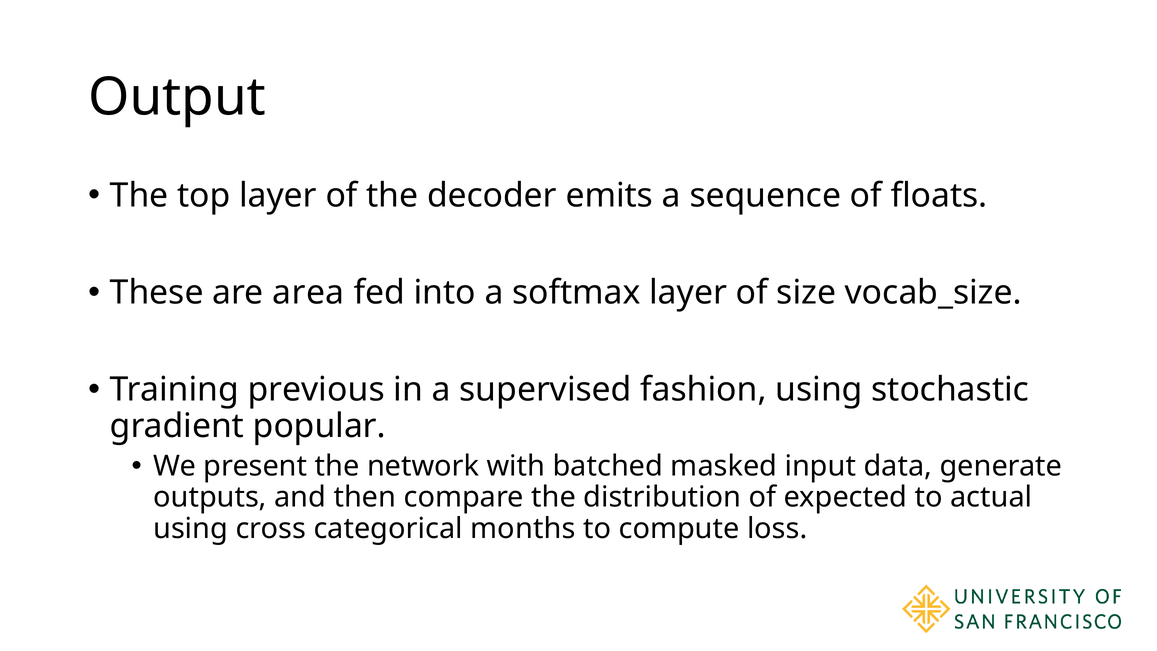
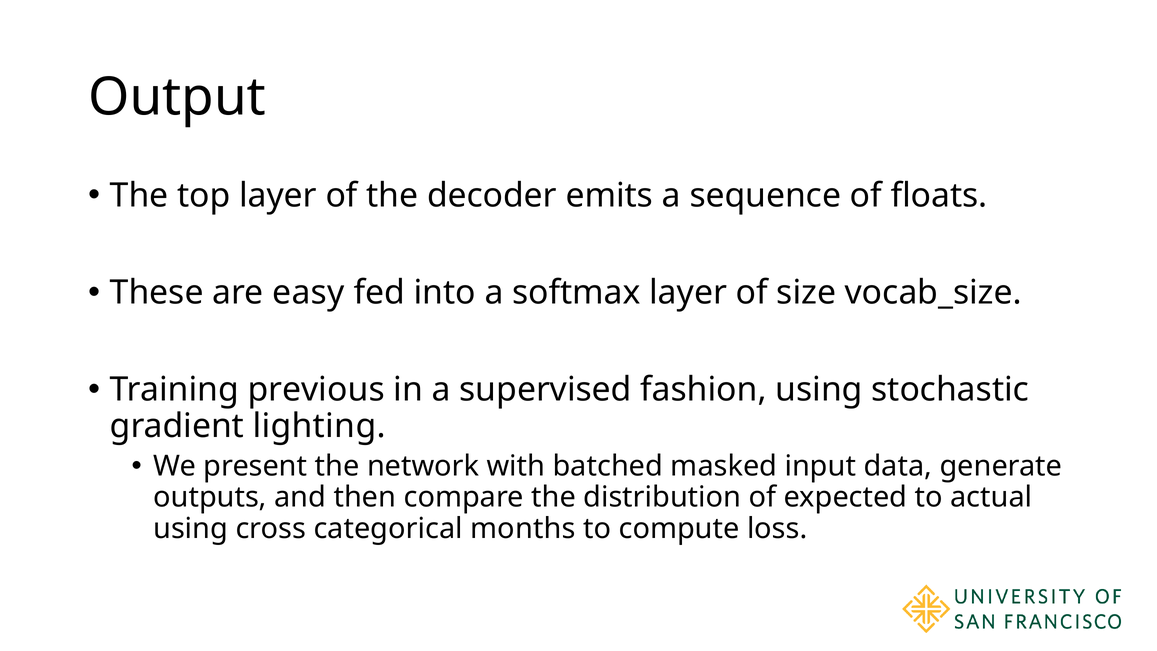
area: area -> easy
popular: popular -> lighting
